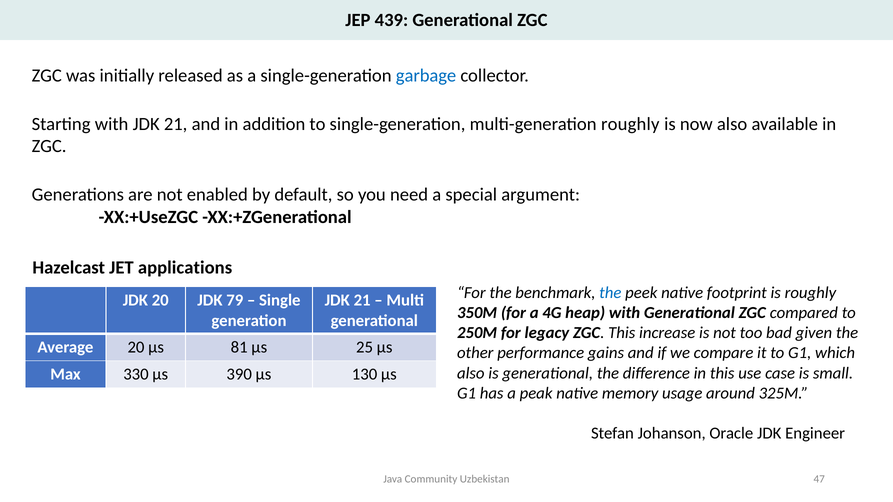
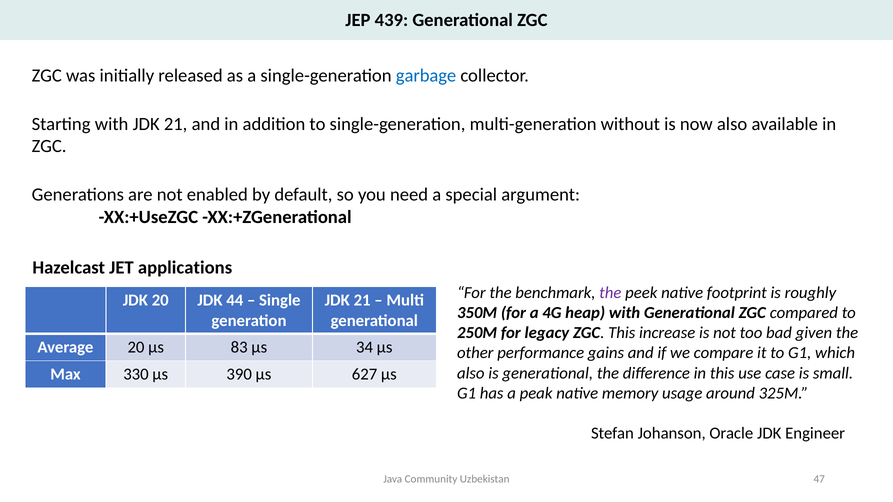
multi-generation roughly: roughly -> without
the at (610, 293) colour: blue -> purple
79: 79 -> 44
81: 81 -> 83
25: 25 -> 34
130: 130 -> 627
